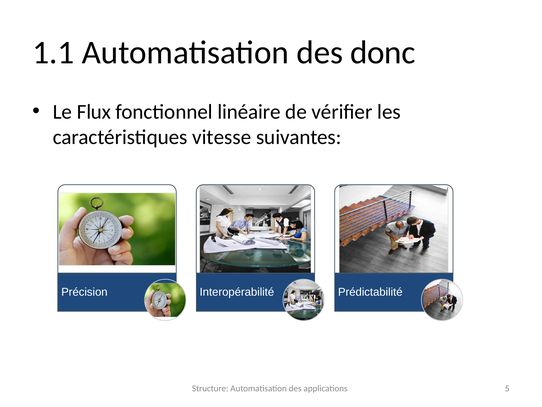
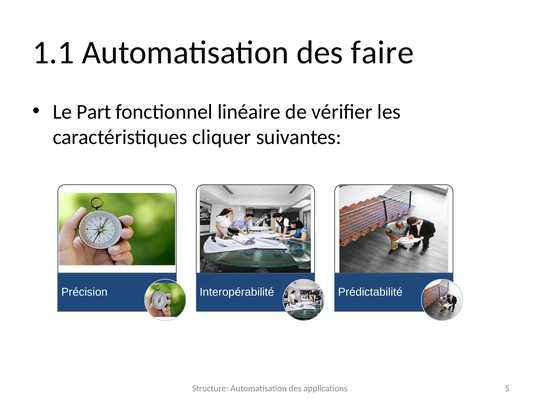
donc: donc -> faire
Flux: Flux -> Part
vitesse: vitesse -> cliquer
